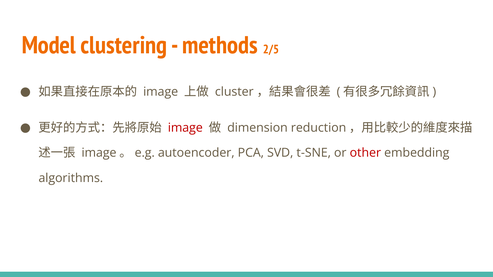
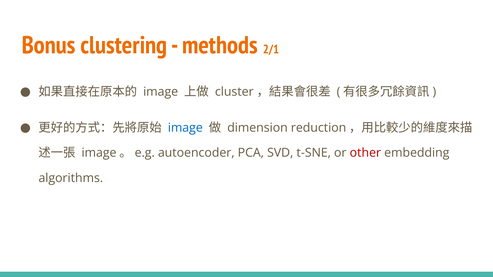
Model: Model -> Bonus
2/5: 2/5 -> 2/1
image at (185, 128) colour: red -> blue
